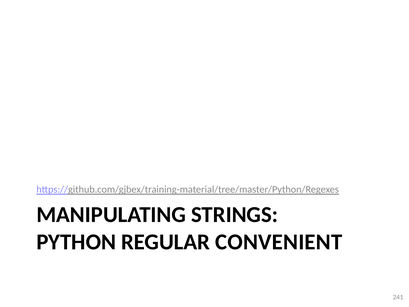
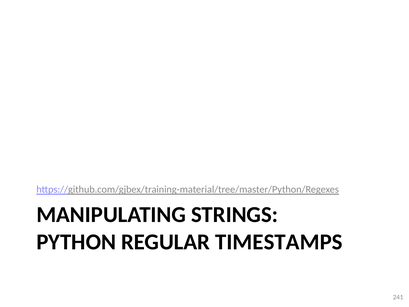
CONVENIENT: CONVENIENT -> TIMESTAMPS
